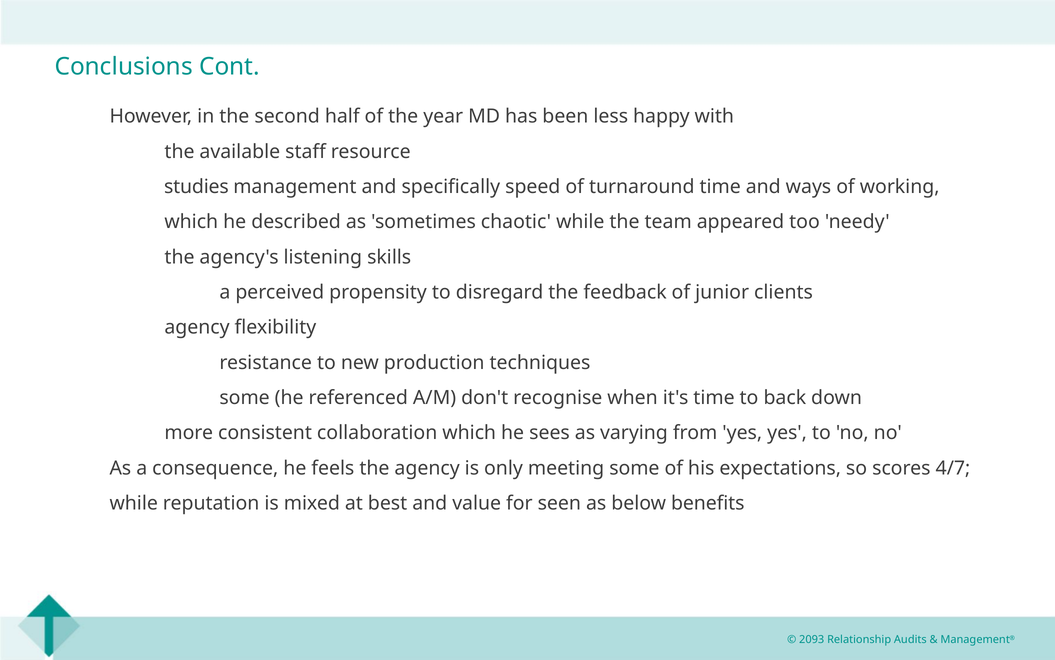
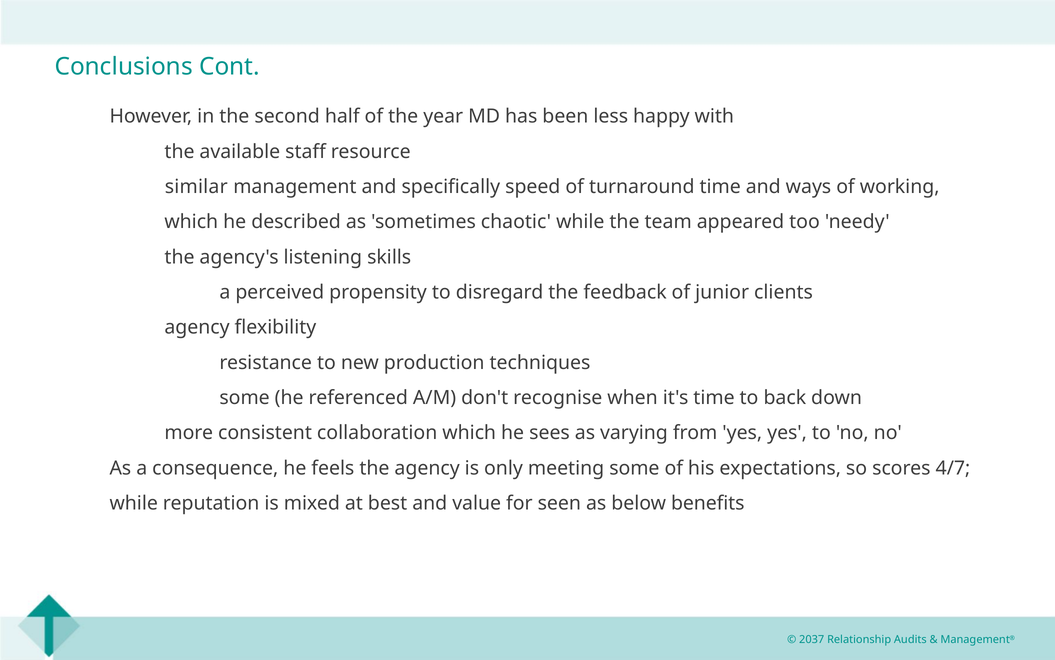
studies: studies -> similar
2093: 2093 -> 2037
